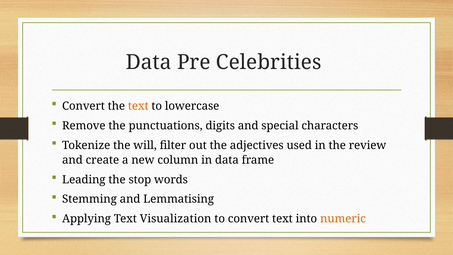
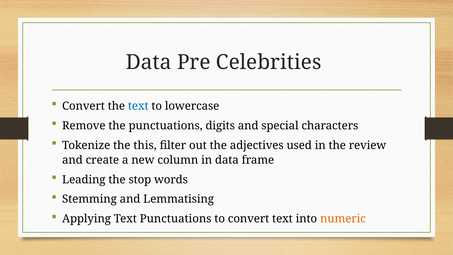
text at (138, 106) colour: orange -> blue
will: will -> this
Text Visualization: Visualization -> Punctuations
